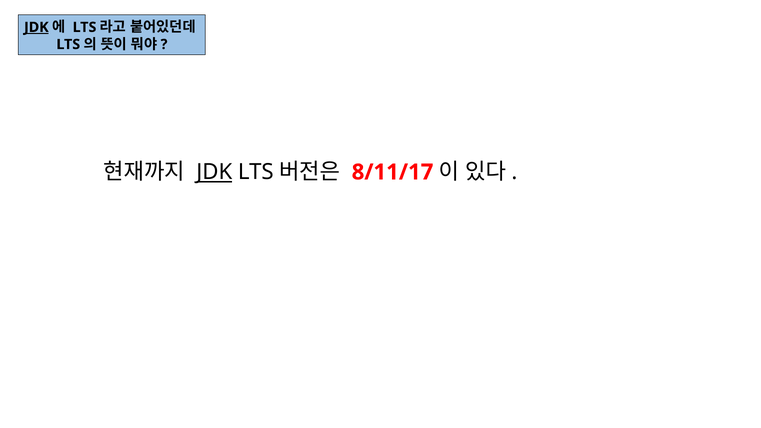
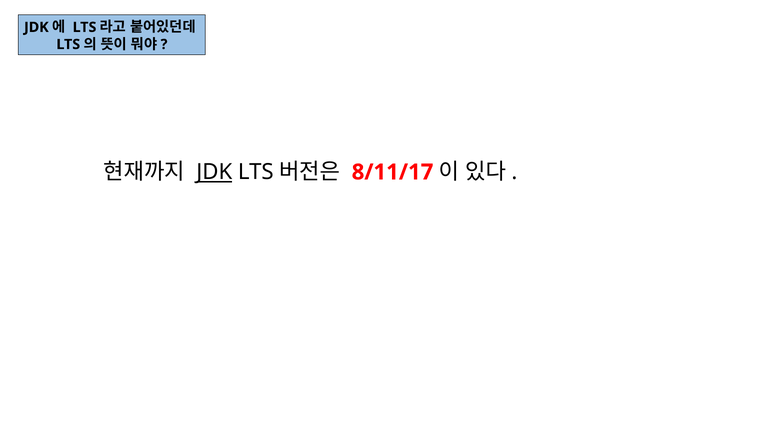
JDK at (36, 27) underline: present -> none
